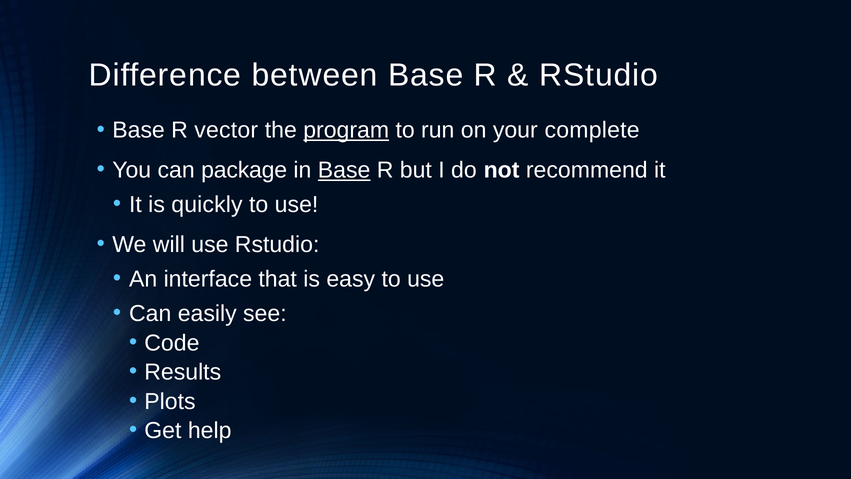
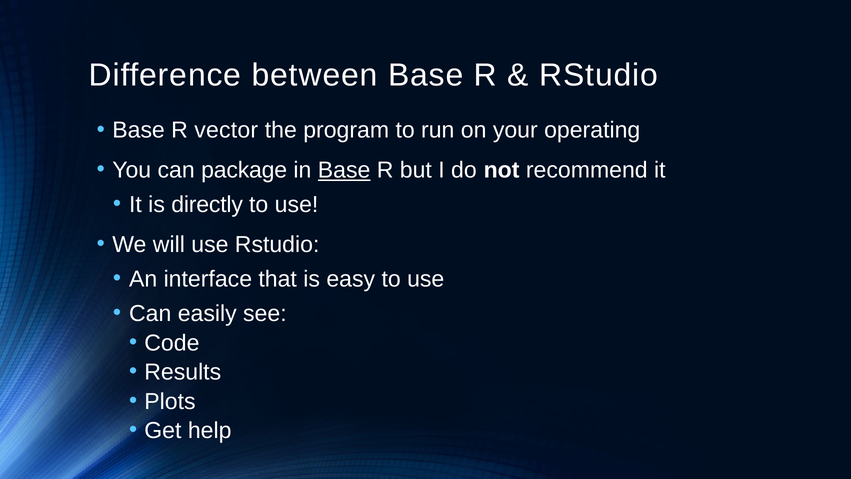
program underline: present -> none
complete: complete -> operating
quickly: quickly -> directly
